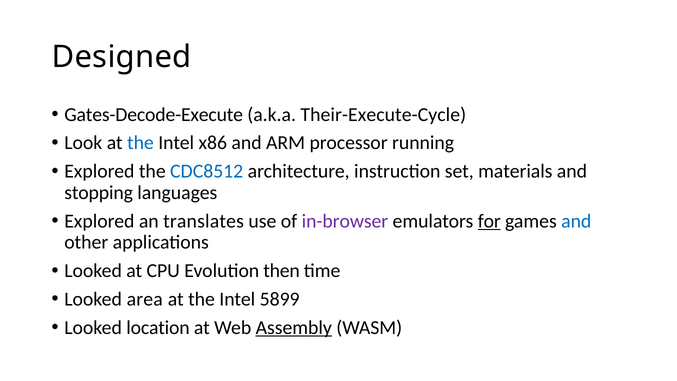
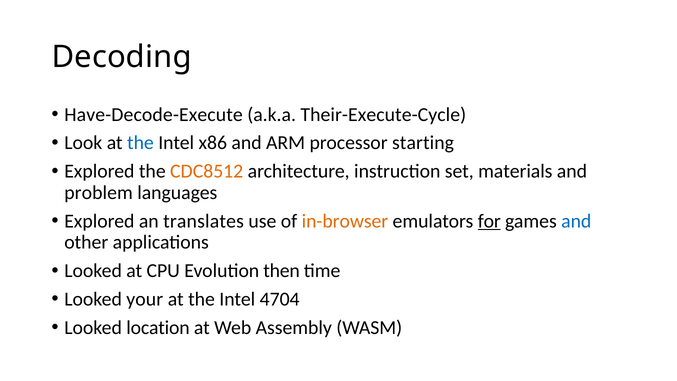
Designed: Designed -> Decoding
Gates-Decode-Execute: Gates-Decode-Execute -> Have-Decode-Execute
running: running -> starting
CDC8512 colour: blue -> orange
stopping: stopping -> problem
in-browser colour: purple -> orange
area: area -> your
5899: 5899 -> 4704
Assembly underline: present -> none
